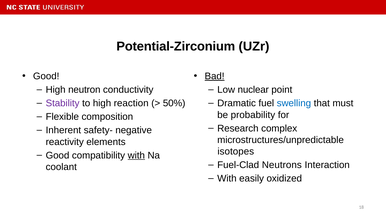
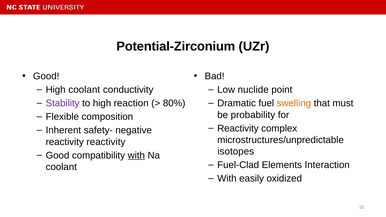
Bad underline: present -> none
High neutron: neutron -> coolant
nuclear: nuclear -> nuclide
50%: 50% -> 80%
swelling colour: blue -> orange
Research at (238, 128): Research -> Reactivity
reactivity elements: elements -> reactivity
Neutrons: Neutrons -> Elements
